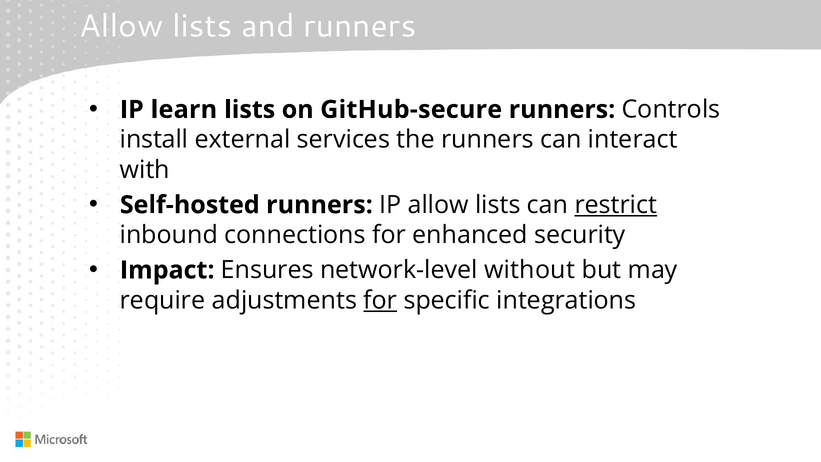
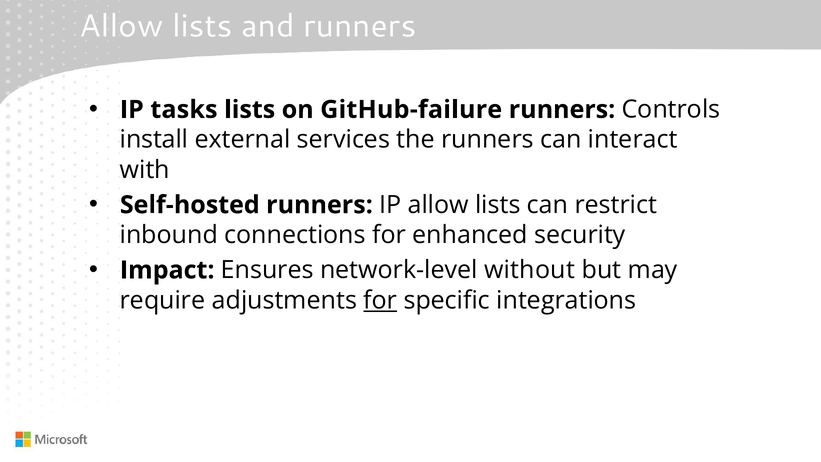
learn: learn -> tasks
GitHub-secure: GitHub-secure -> GitHub-failure
restrict underline: present -> none
